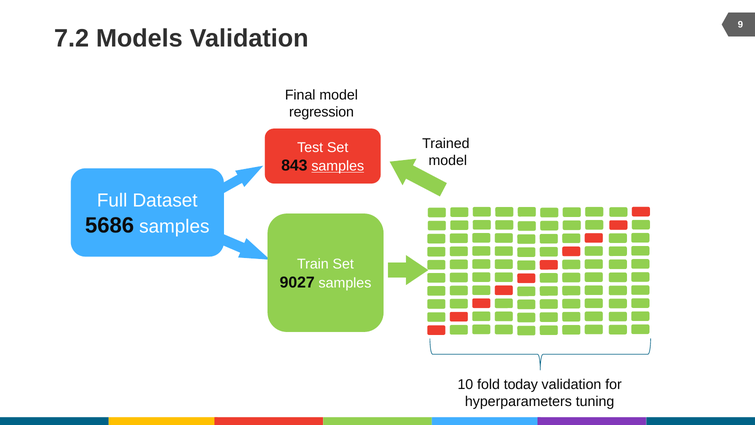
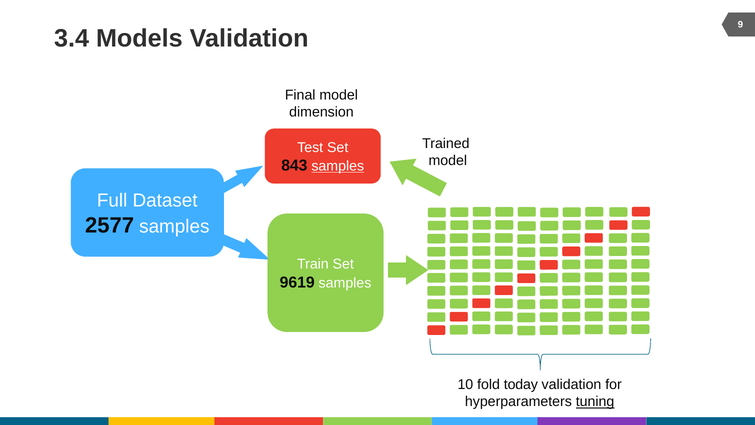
7.2: 7.2 -> 3.4
regression: regression -> dimension
5686: 5686 -> 2577
9027: 9027 -> 9619
tuning underline: none -> present
